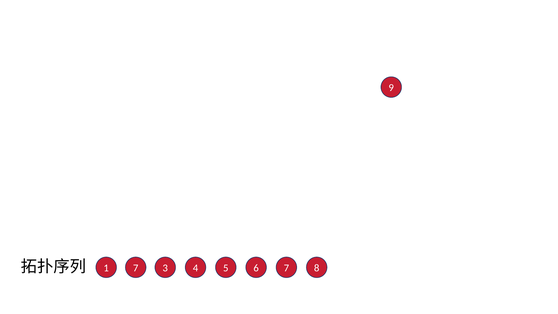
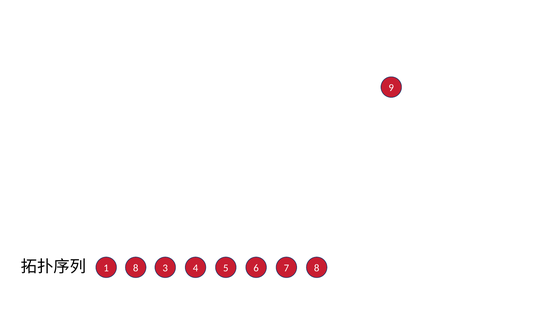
1 7: 7 -> 8
